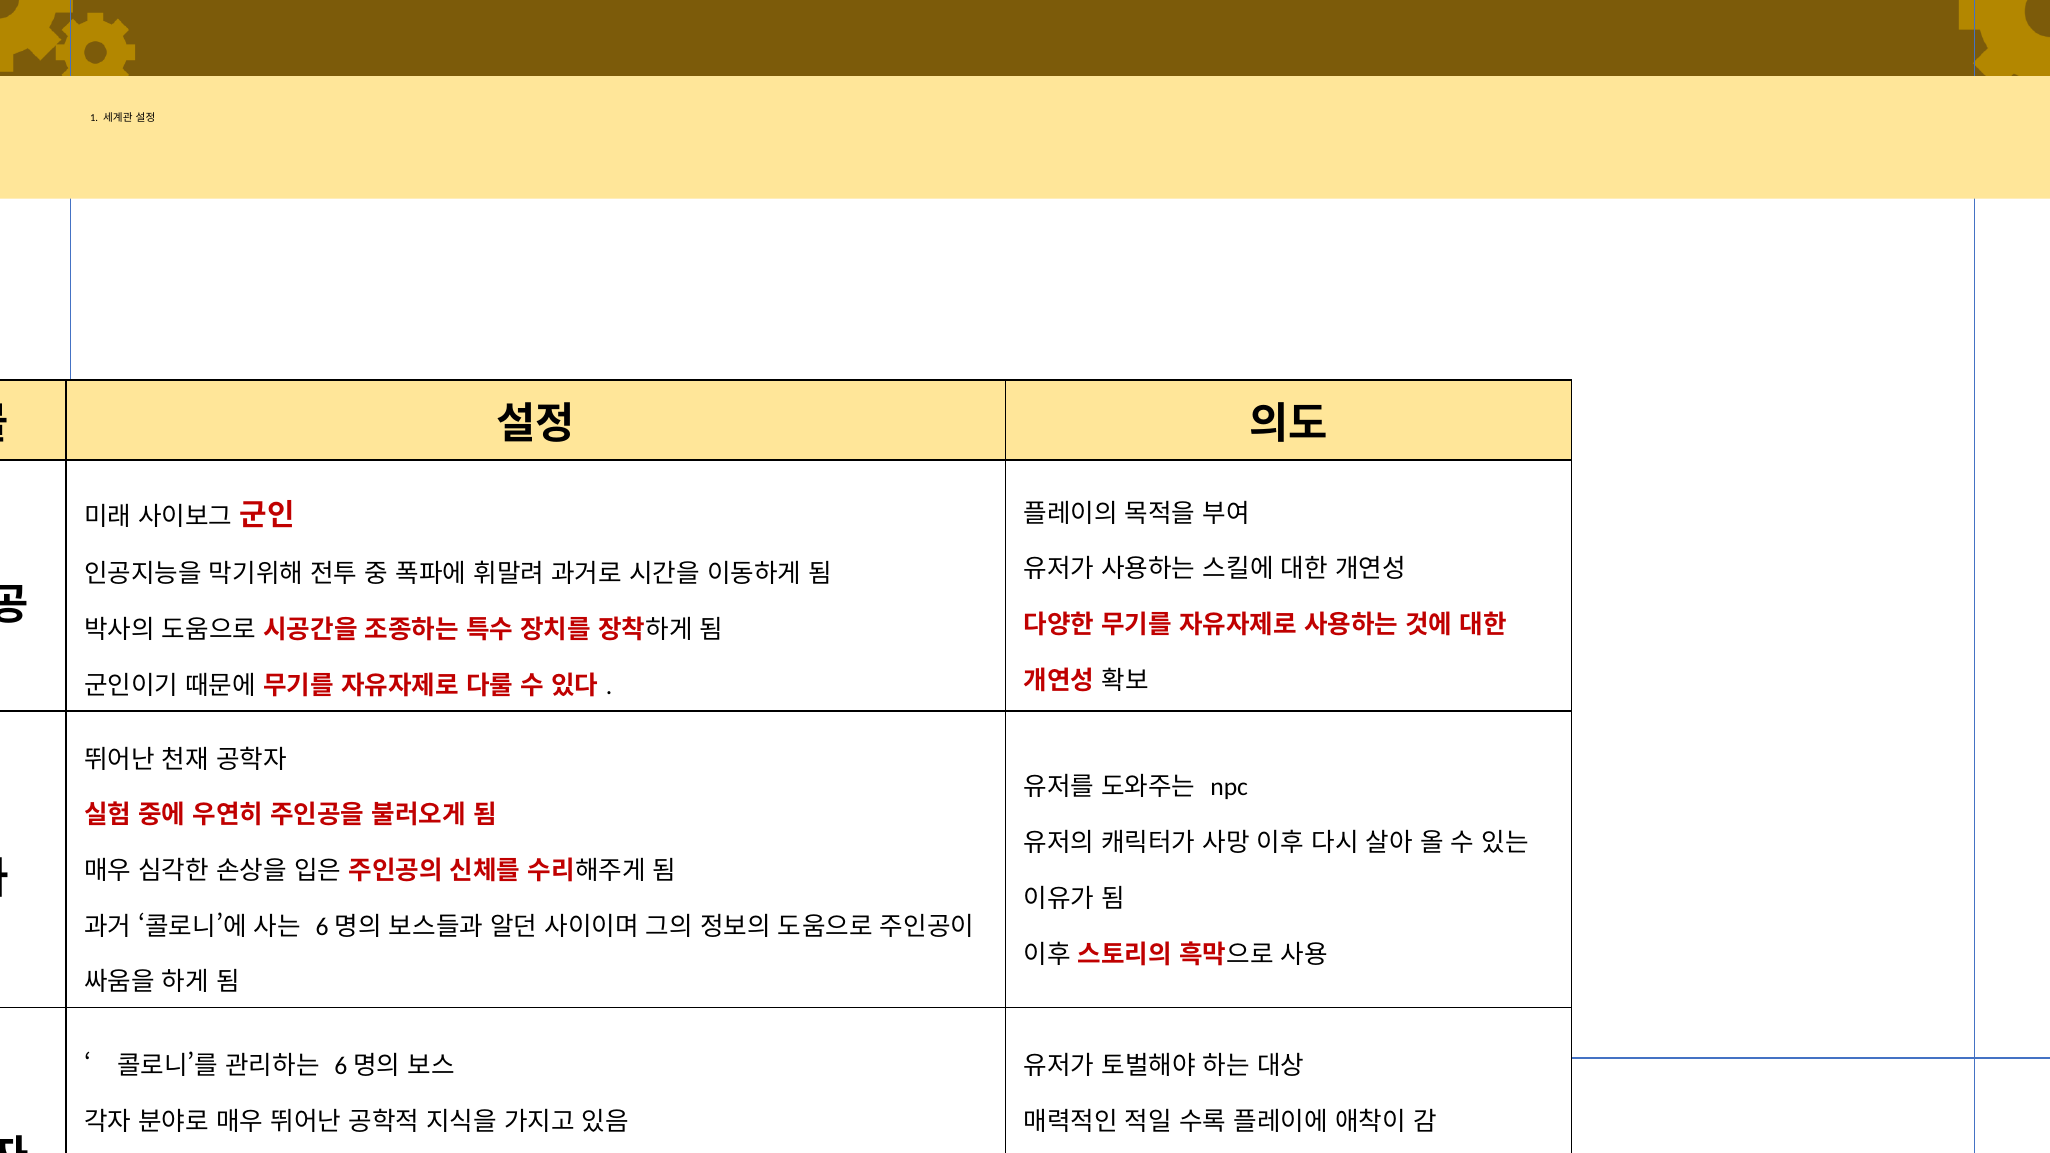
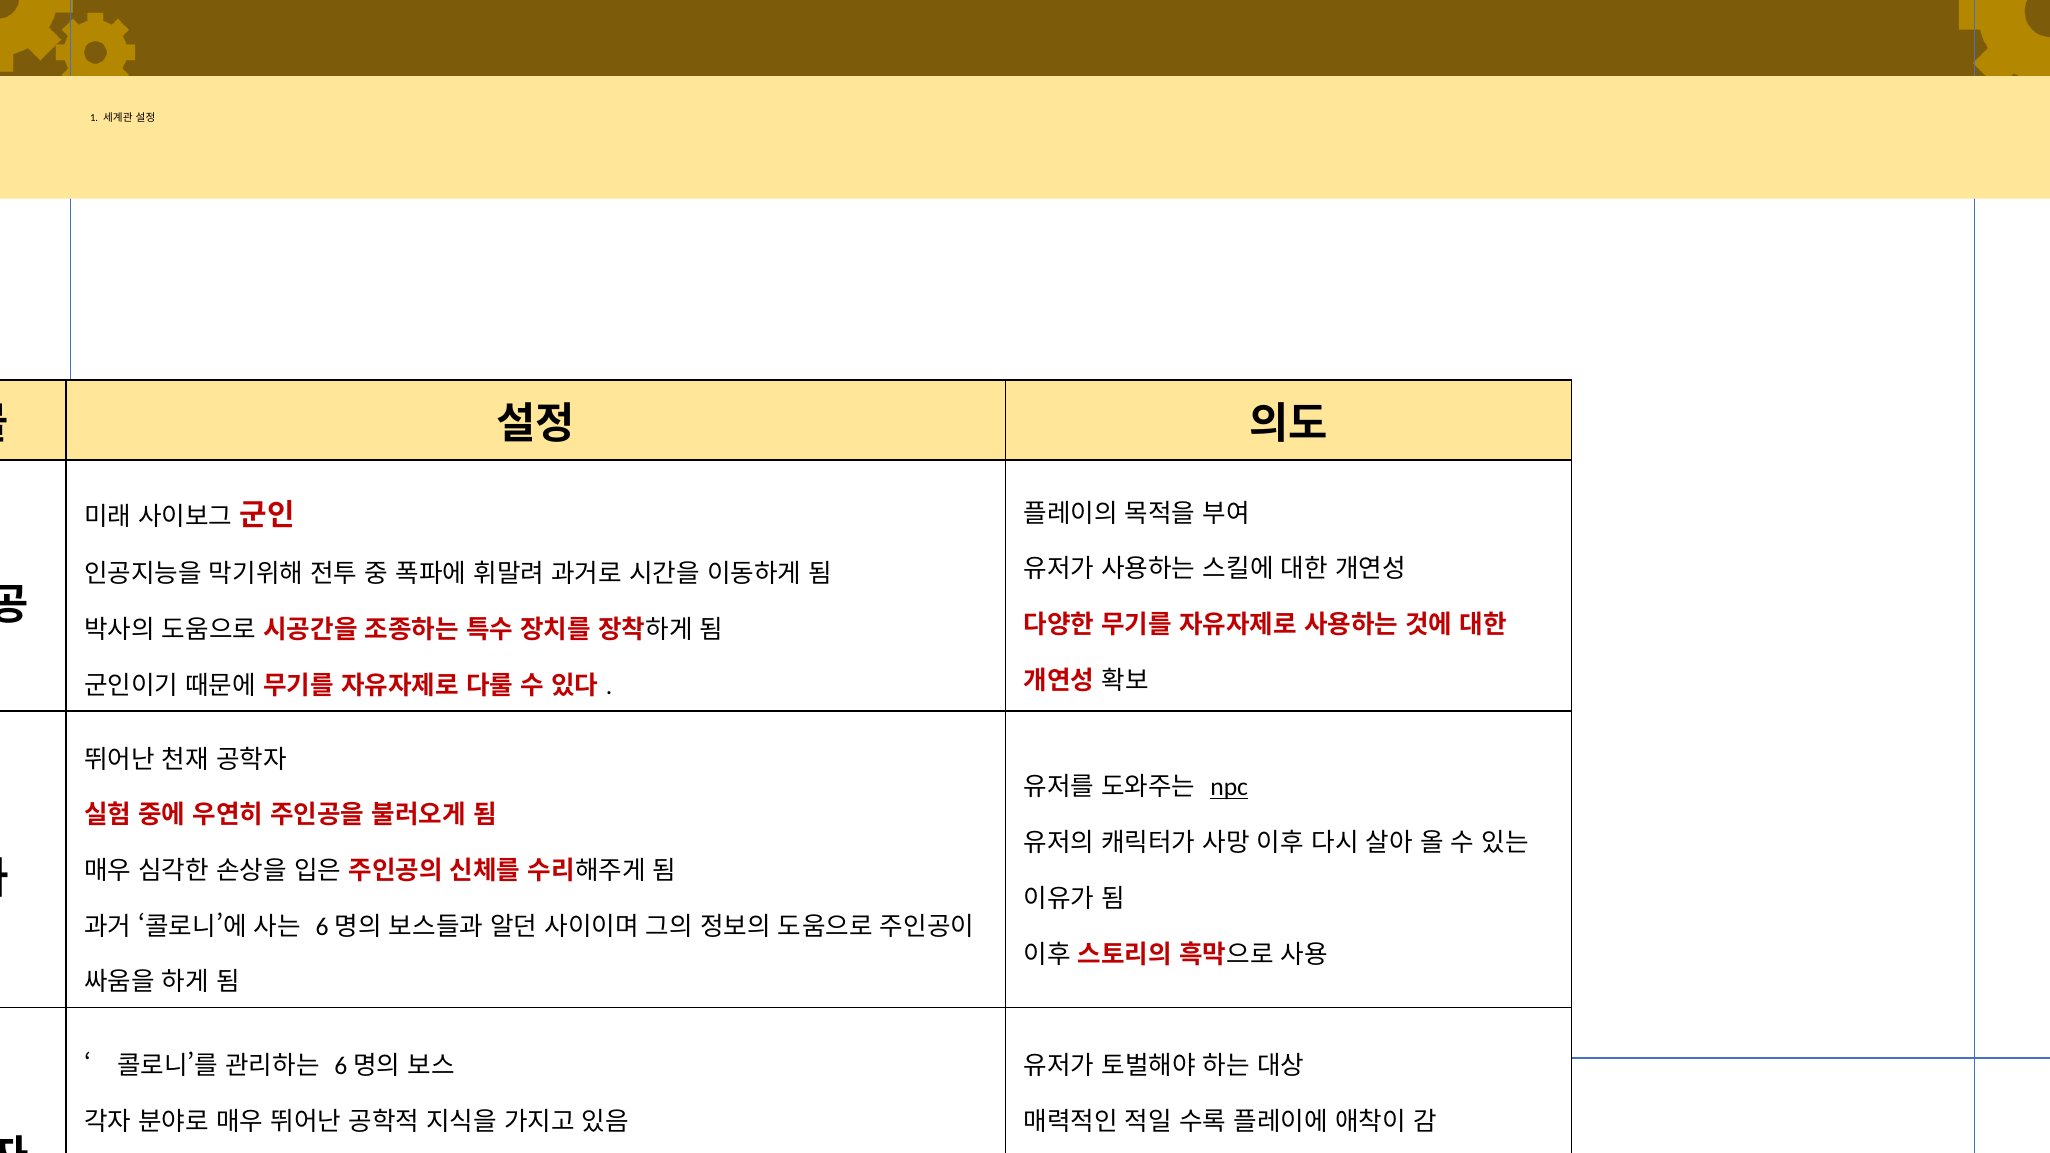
npc underline: none -> present
